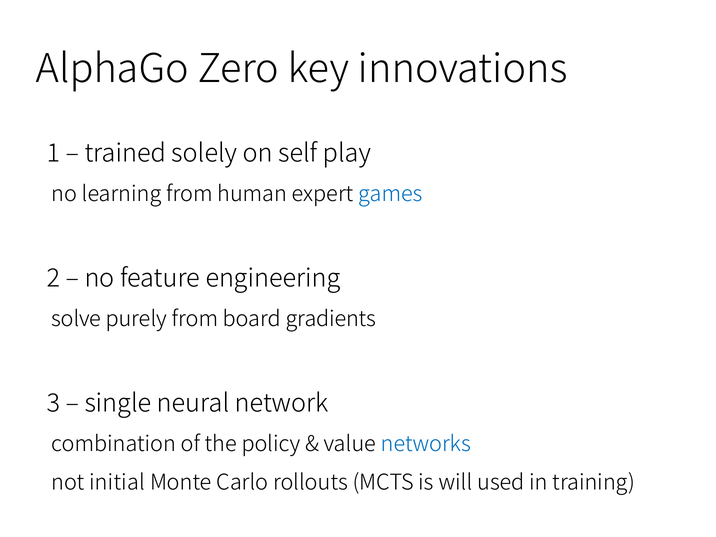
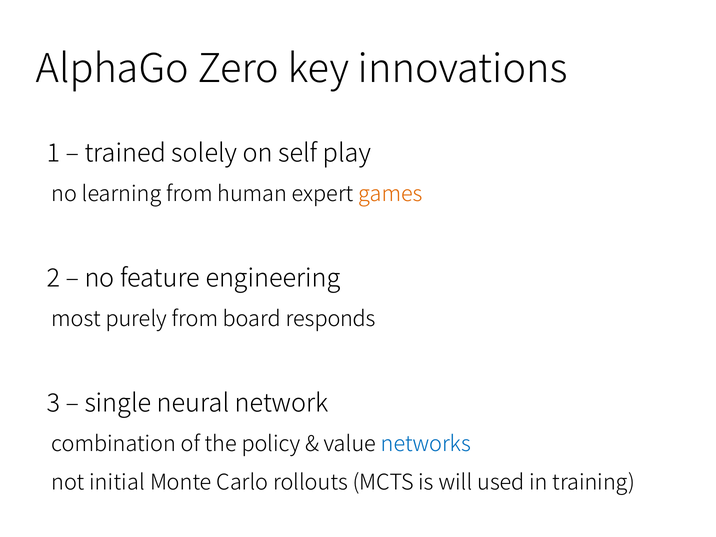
games colour: blue -> orange
solve: solve -> most
gradients: gradients -> responds
